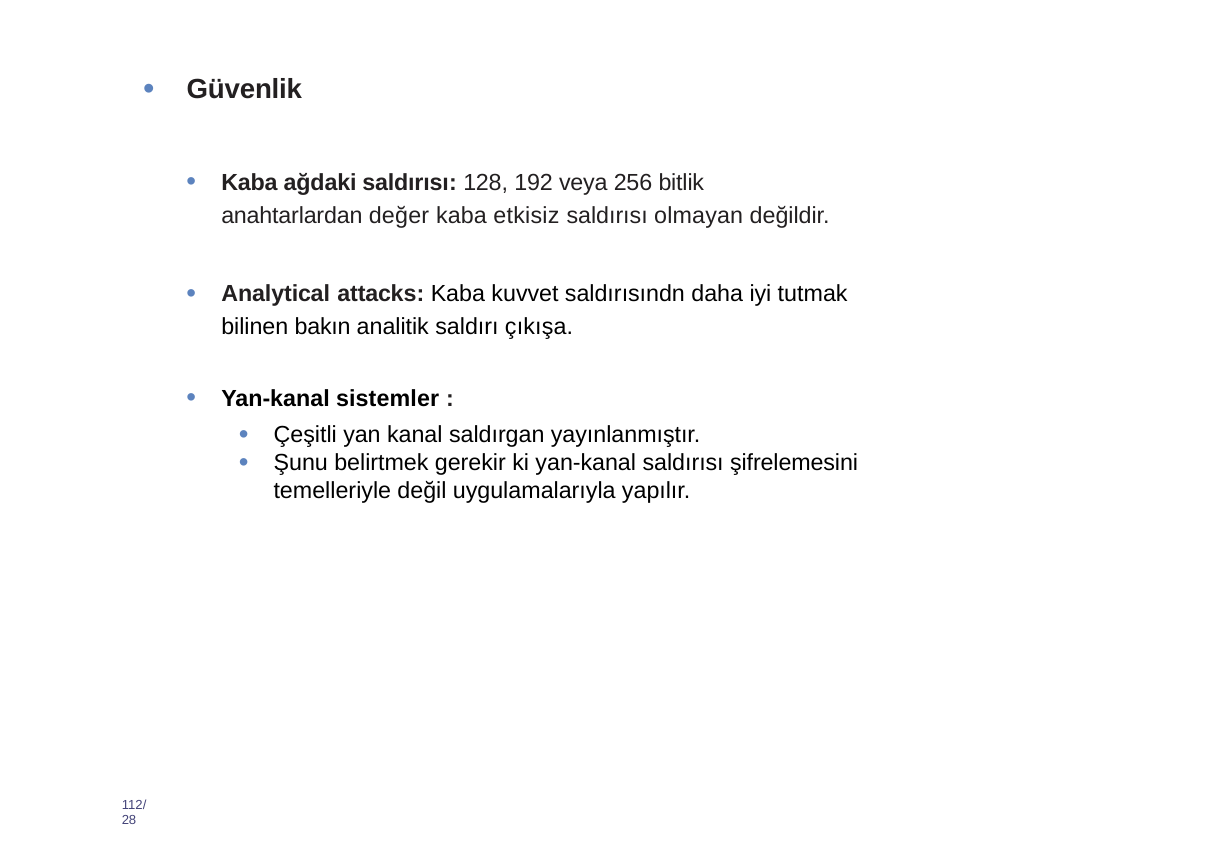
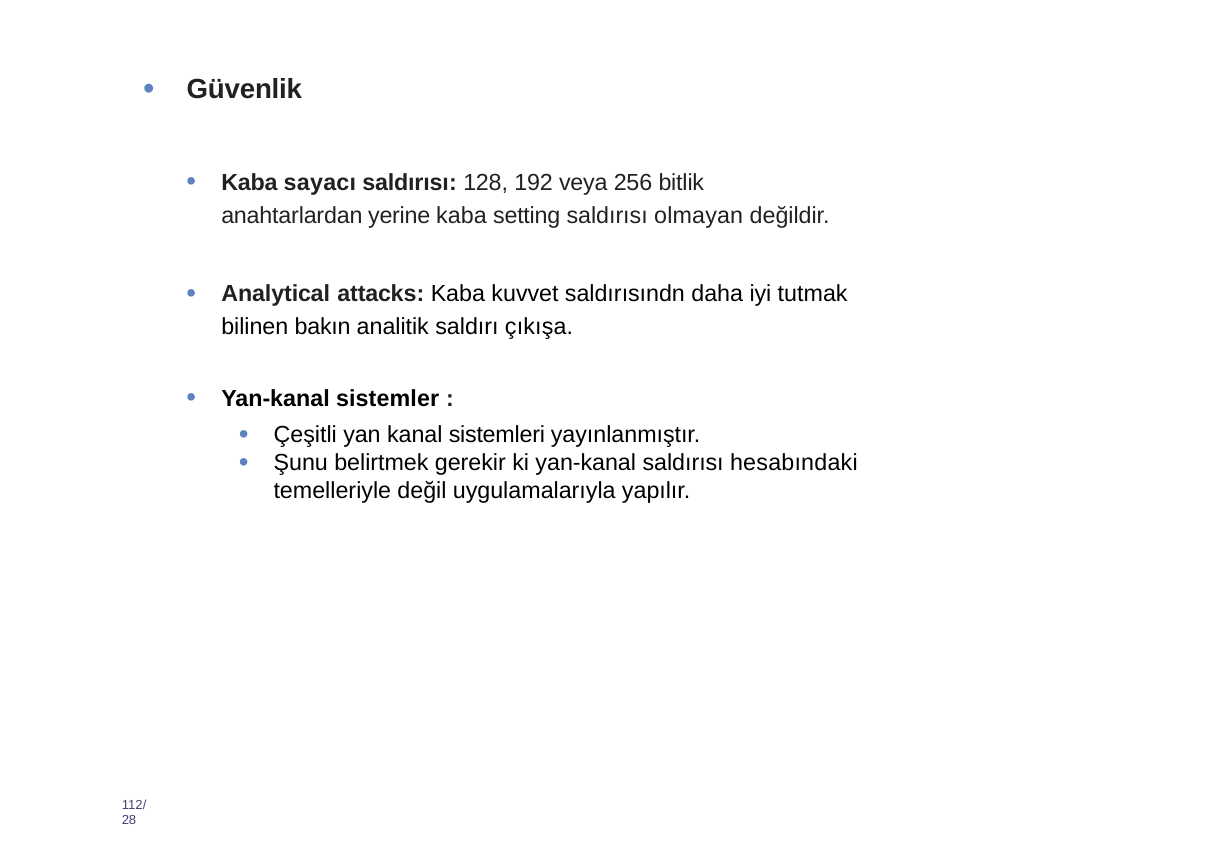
ağdaki: ağdaki -> sayacı
değer: değer -> yerine
etkisiz: etkisiz -> setting
saldırgan: saldırgan -> sistemleri
şifrelemesini: şifrelemesini -> hesabındaki
